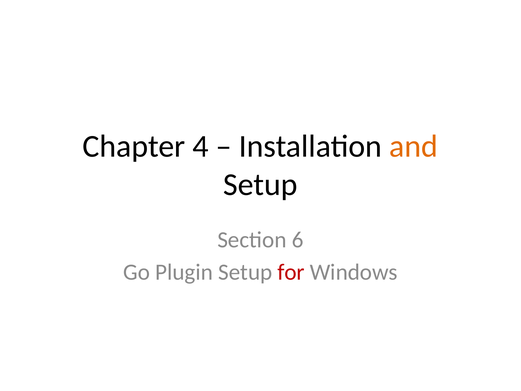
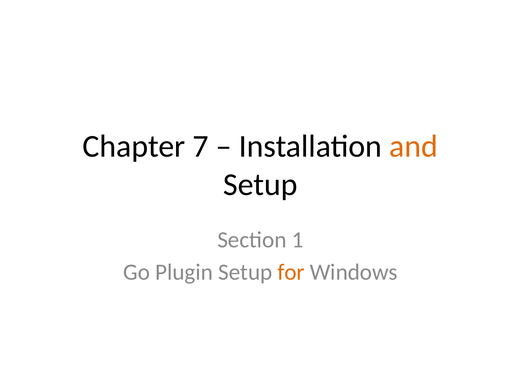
4: 4 -> 7
6: 6 -> 1
for colour: red -> orange
